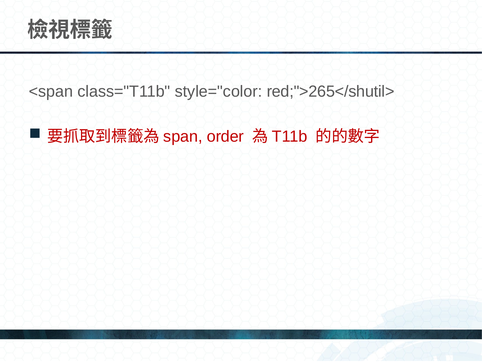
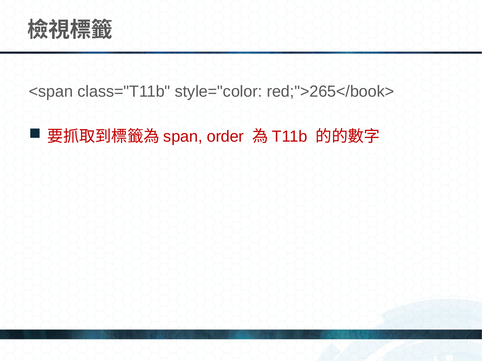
red;">265</shutil>: red;">265</shutil> -> red;">265</book>
